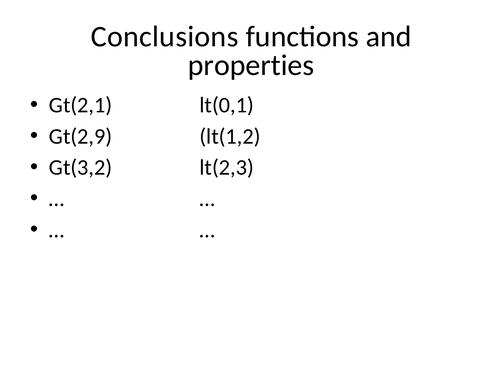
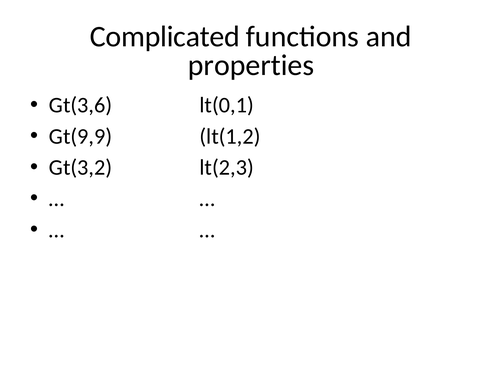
Conclusions: Conclusions -> Complicated
Gt(2,1: Gt(2,1 -> Gt(3,6
Gt(2,9: Gt(2,9 -> Gt(9,9
